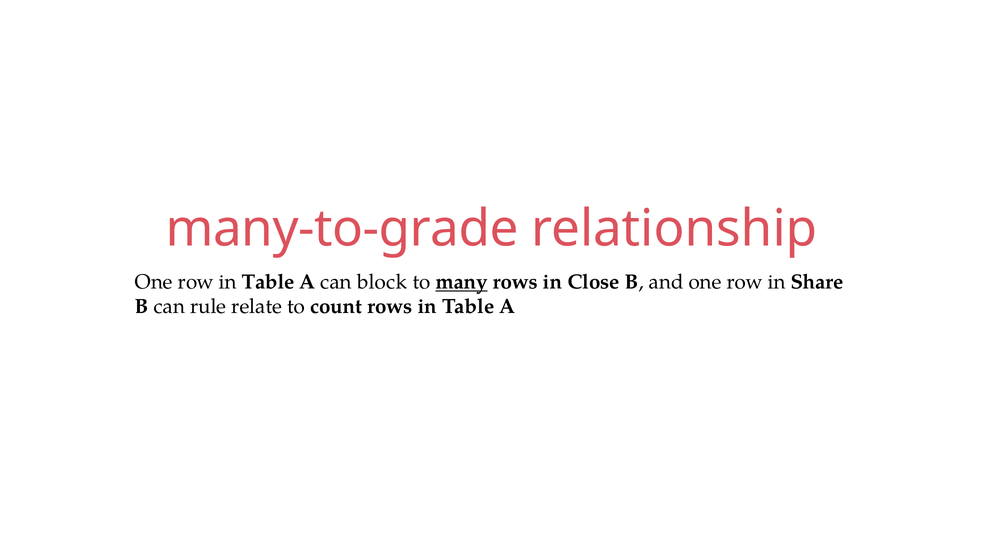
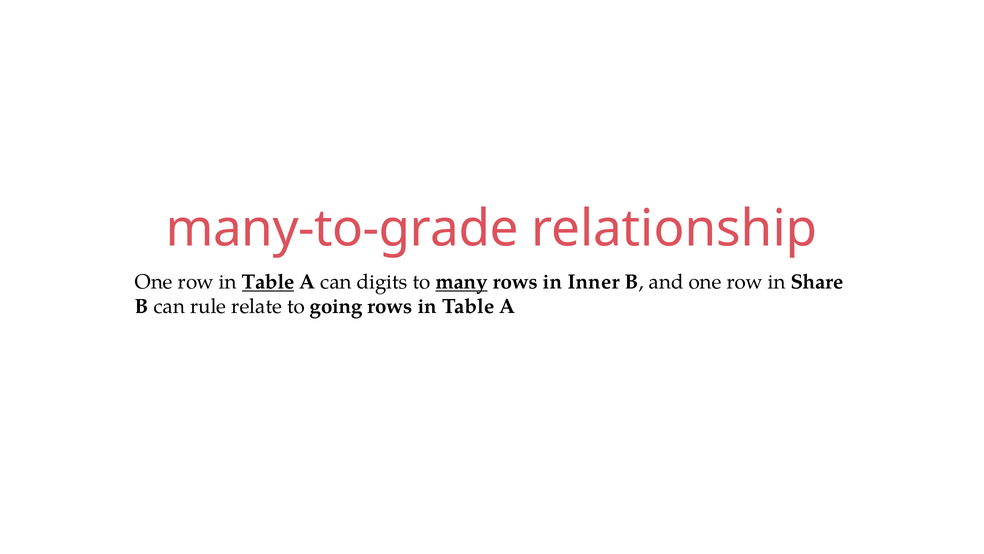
Table at (268, 282) underline: none -> present
block: block -> digits
Close: Close -> Inner
count: count -> going
